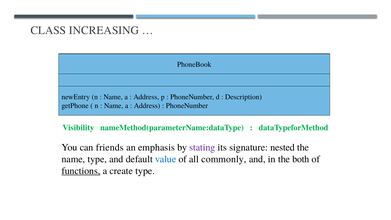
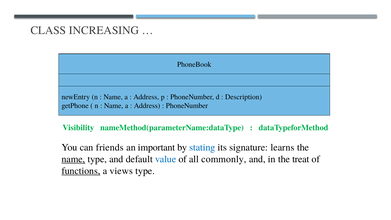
emphasis: emphasis -> important
stating colour: purple -> blue
nested: nested -> learns
name at (73, 159) underline: none -> present
both: both -> treat
create: create -> views
